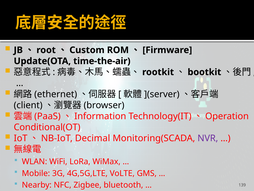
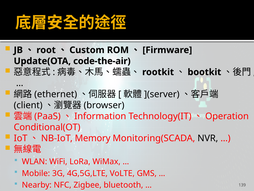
time-the-air: time-the-air -> code-the-air
Decimal: Decimal -> Memory
NVR colour: purple -> black
